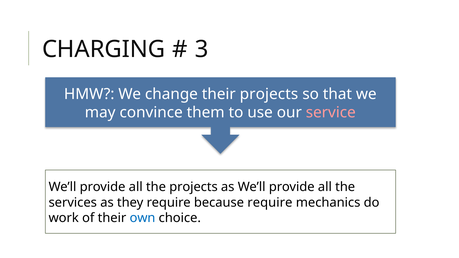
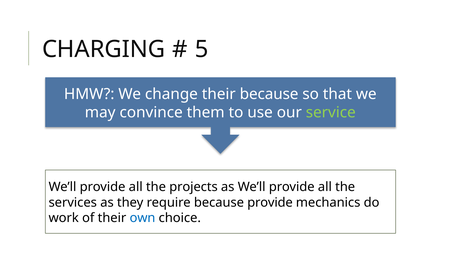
3: 3 -> 5
their projects: projects -> because
service colour: pink -> light green
because require: require -> provide
